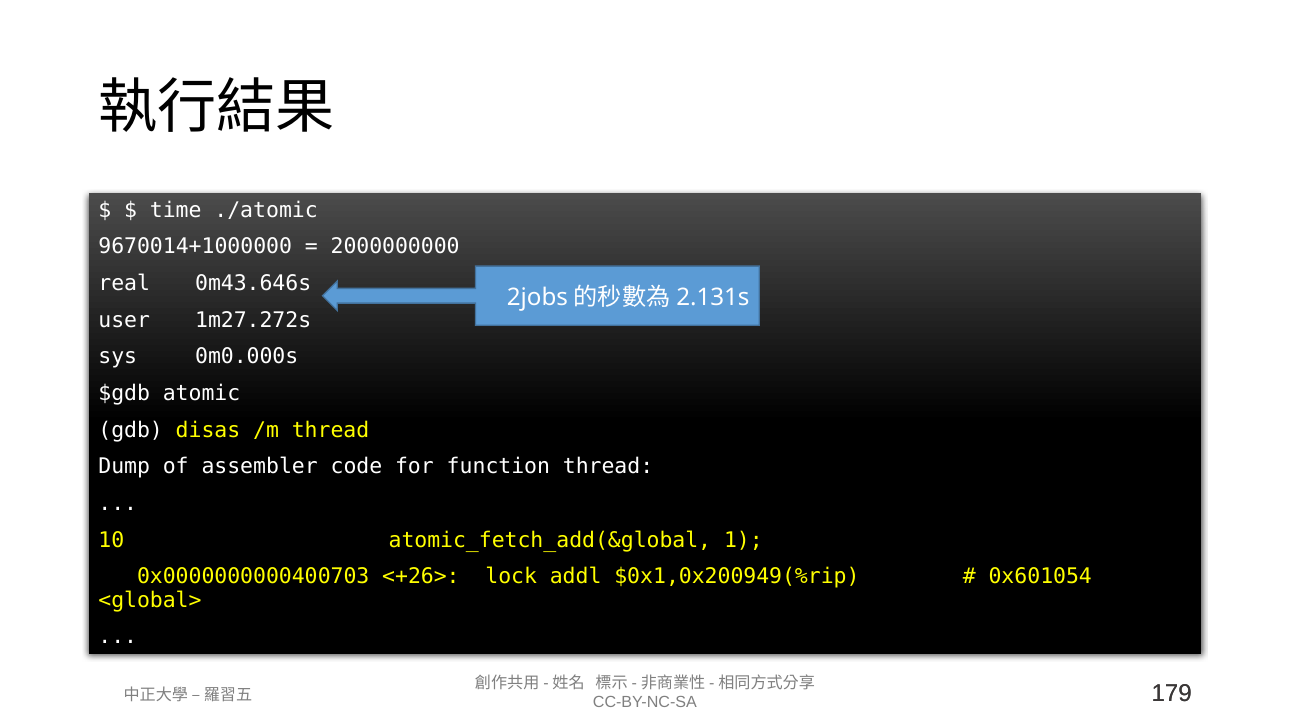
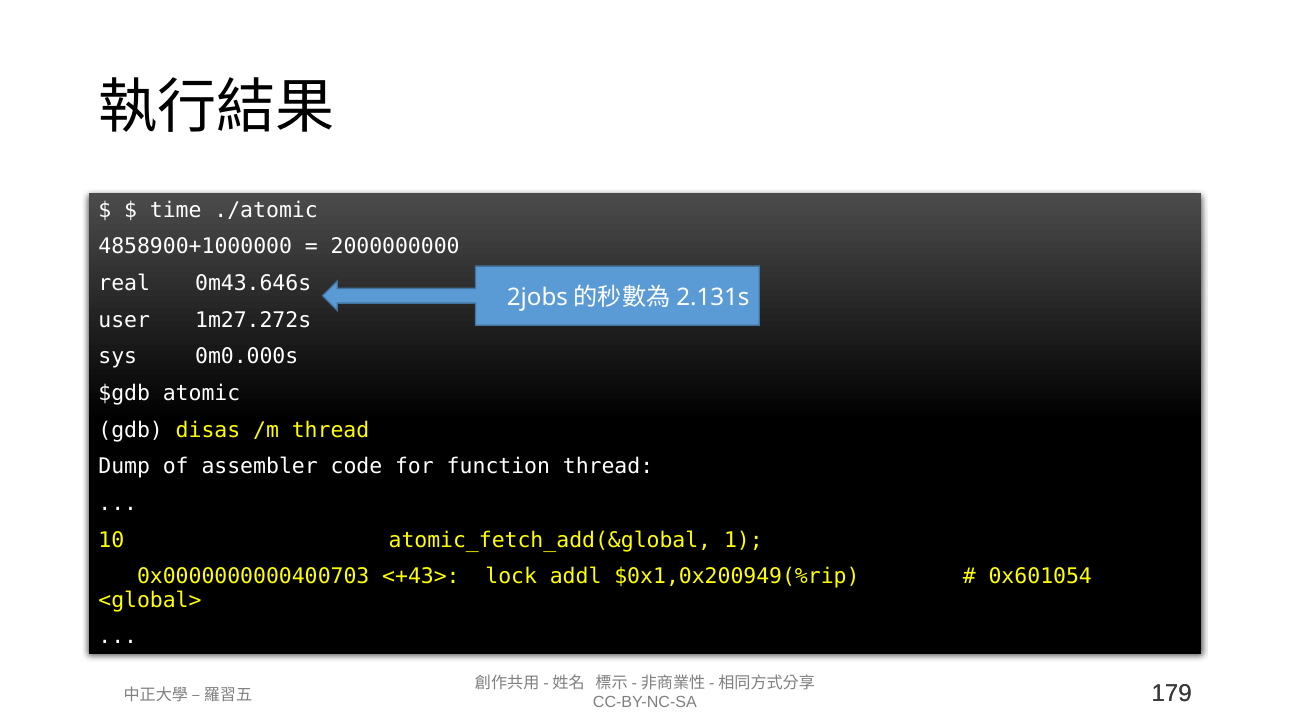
9670014+1000000: 9670014+1000000 -> 4858900+1000000
<+26>: <+26> -> <+43>
